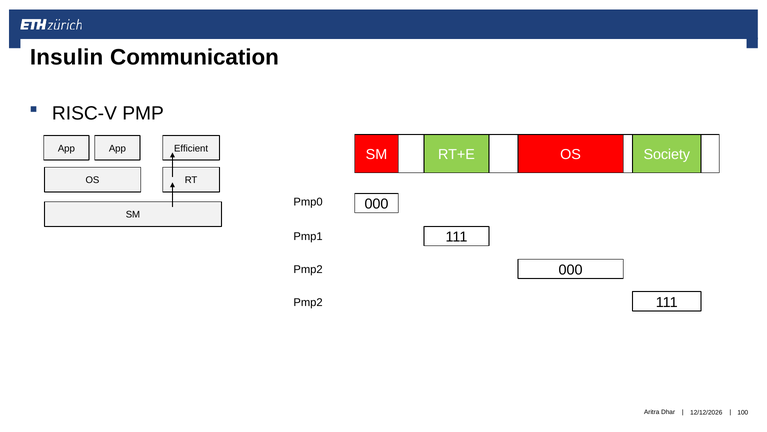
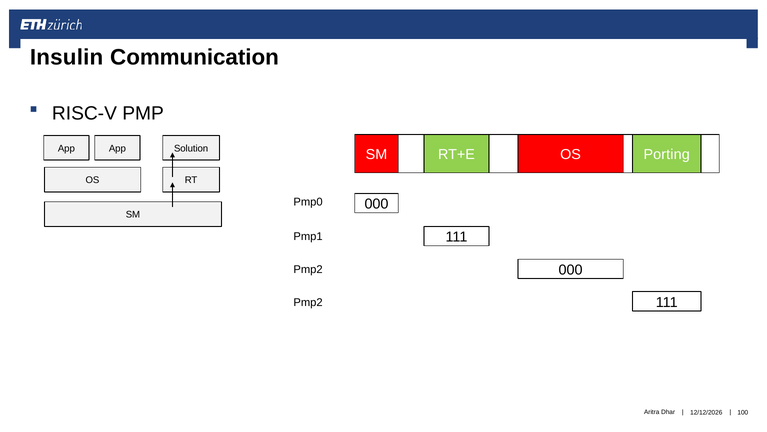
Efficient: Efficient -> Solution
Society: Society -> Porting
